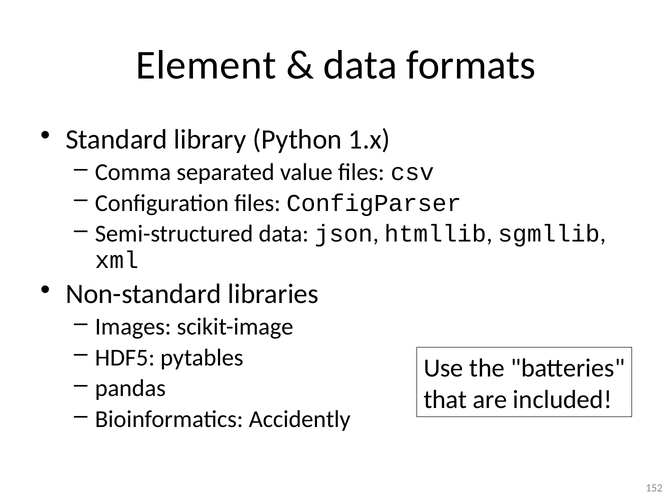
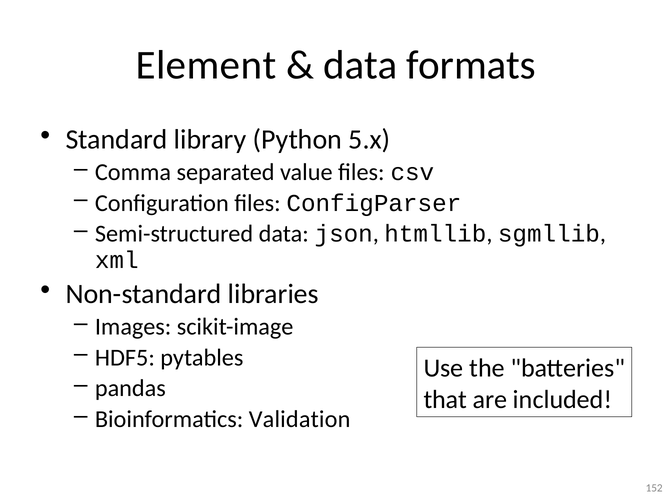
1.x: 1.x -> 5.x
Accidently: Accidently -> Validation
